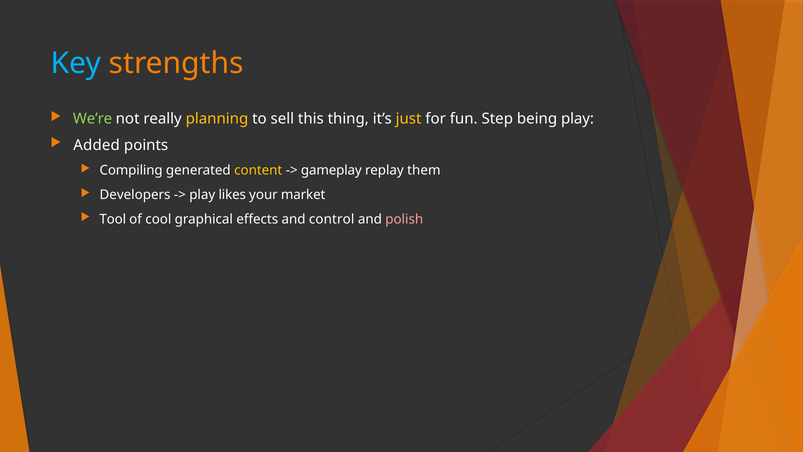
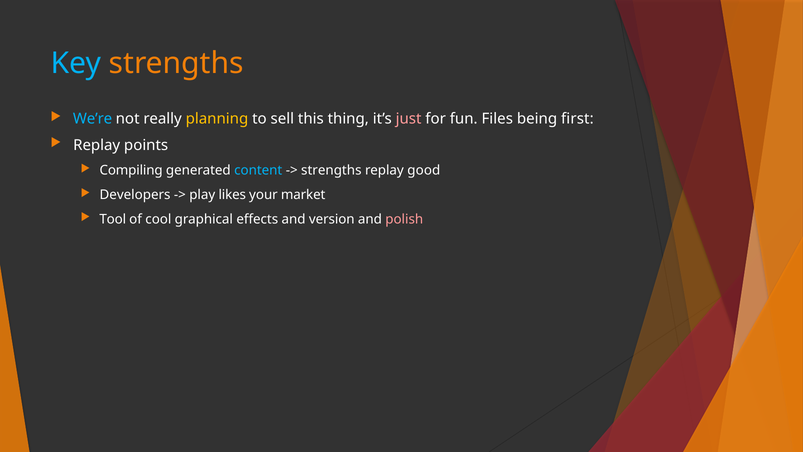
We’re colour: light green -> light blue
just colour: yellow -> pink
Step: Step -> Files
being play: play -> first
Added at (97, 145): Added -> Replay
content colour: yellow -> light blue
gameplay at (331, 170): gameplay -> strengths
them: them -> good
control: control -> version
